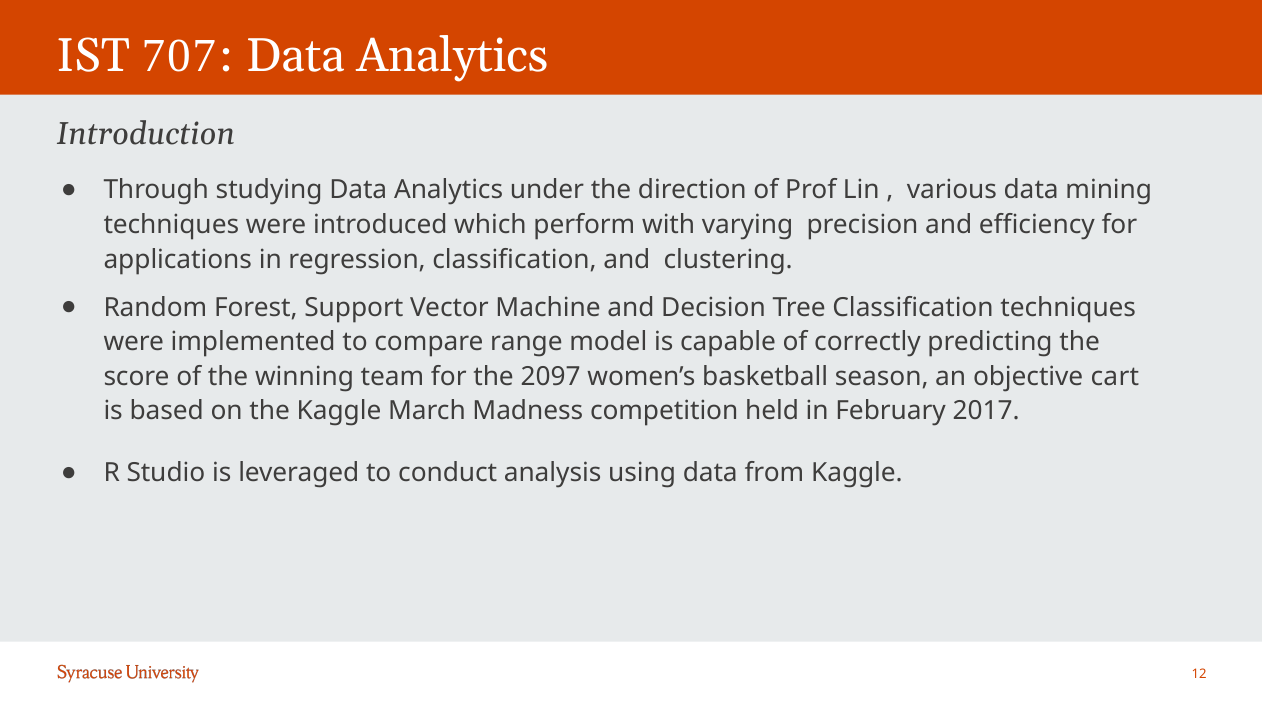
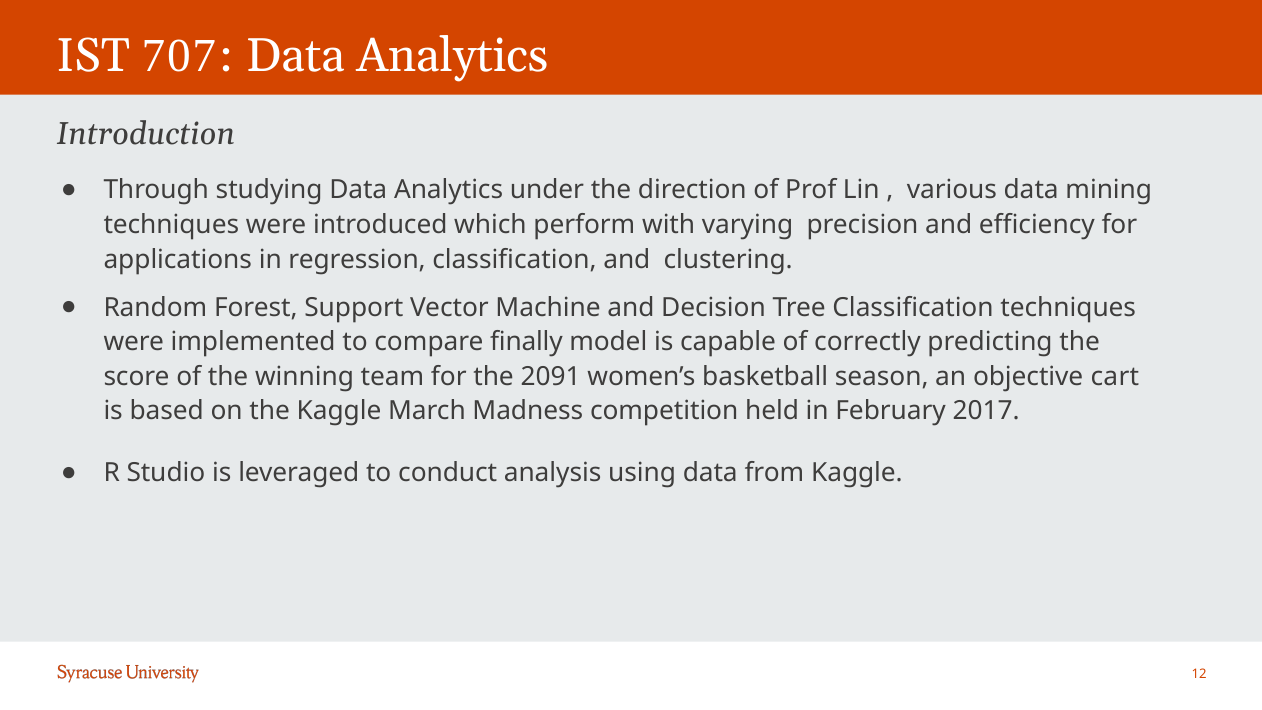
range: range -> finally
2097: 2097 -> 2091
